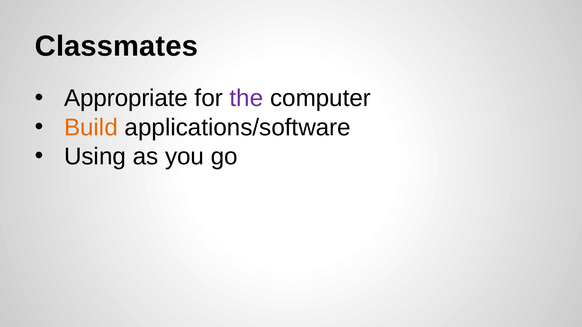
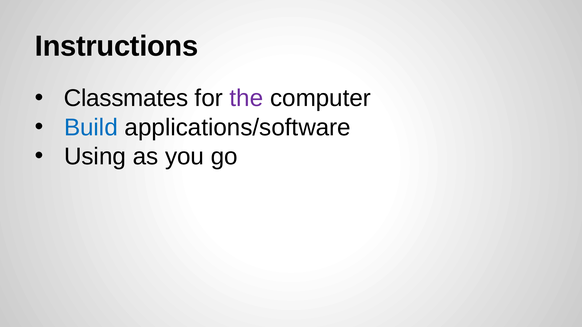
Classmates: Classmates -> Instructions
Appropriate: Appropriate -> Classmates
Build colour: orange -> blue
